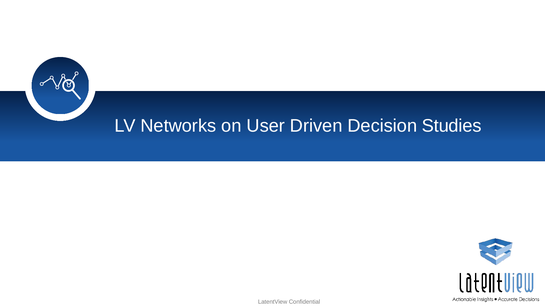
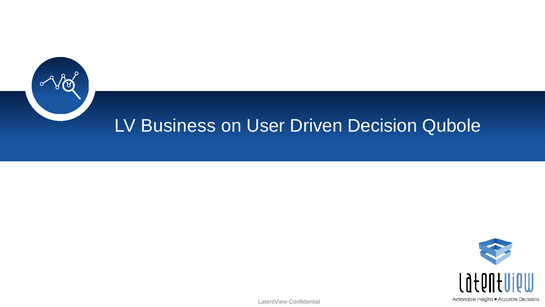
Networks: Networks -> Business
Studies: Studies -> Qubole
